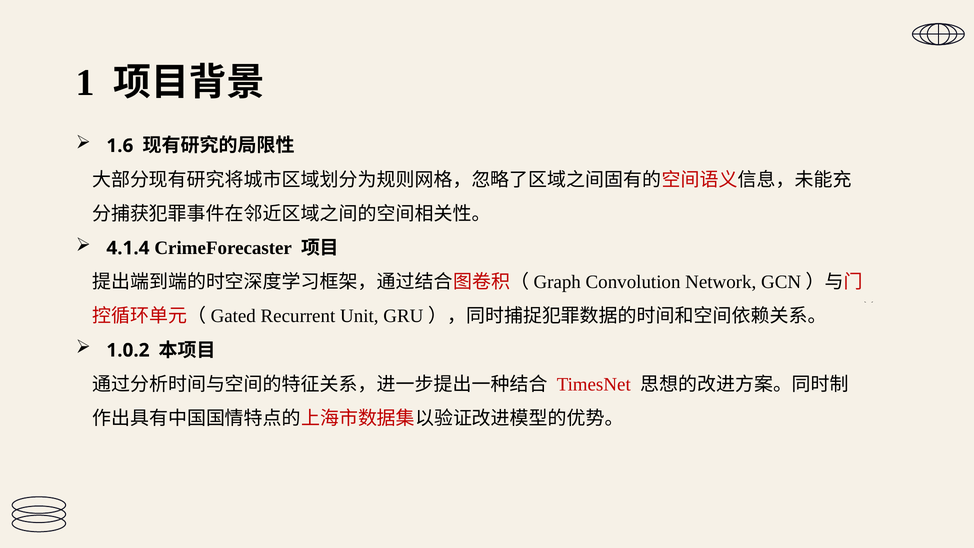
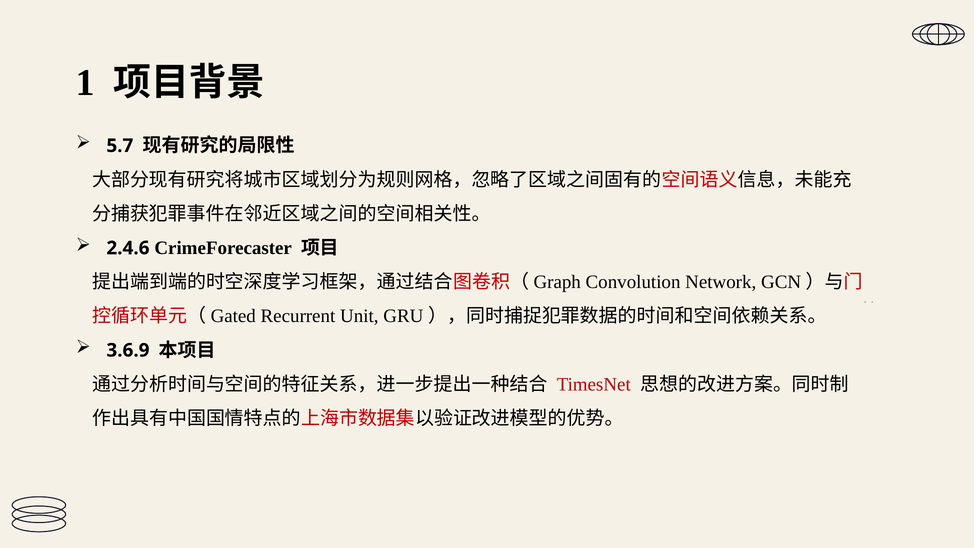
1.6: 1.6 -> 5.7
4.1.4: 4.1.4 -> 2.4.6
1.0.2: 1.0.2 -> 3.6.9
